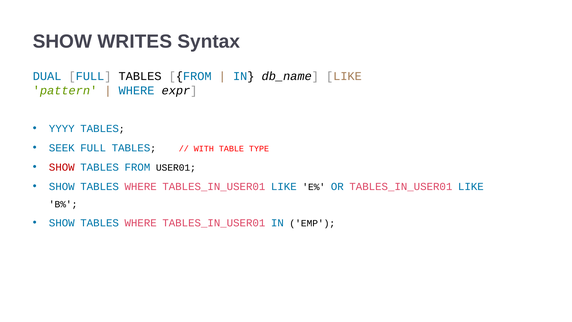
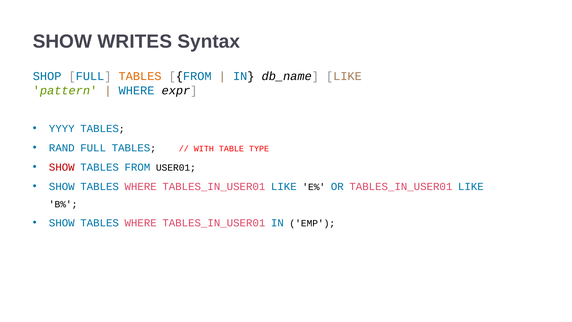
DUAL: DUAL -> SHOP
TABLES at (140, 76) colour: black -> orange
SEEK: SEEK -> RAND
